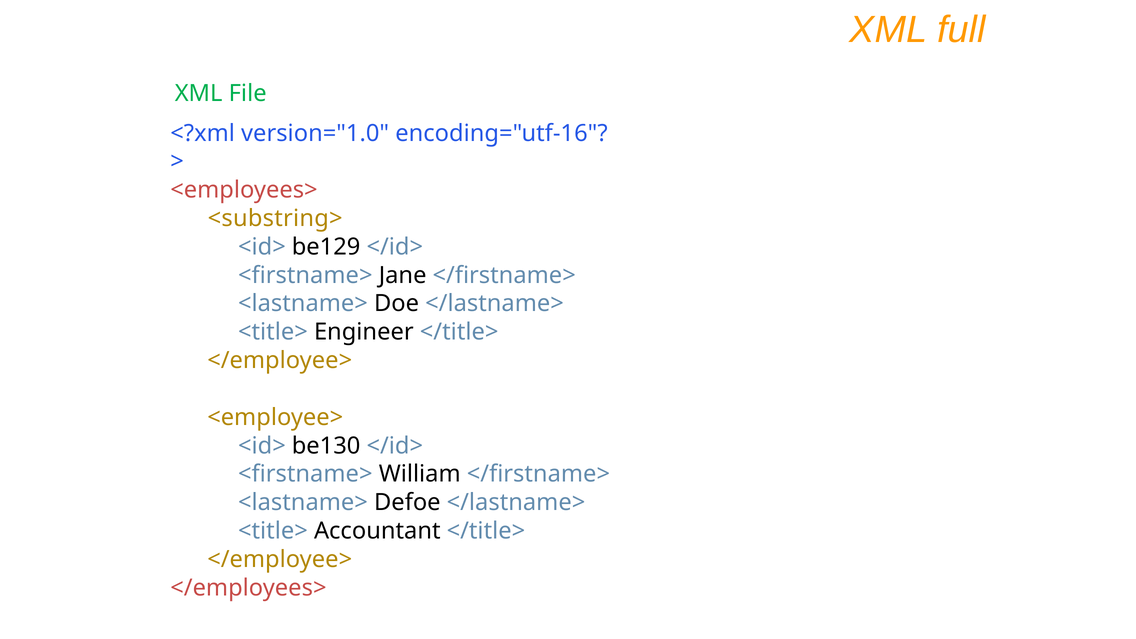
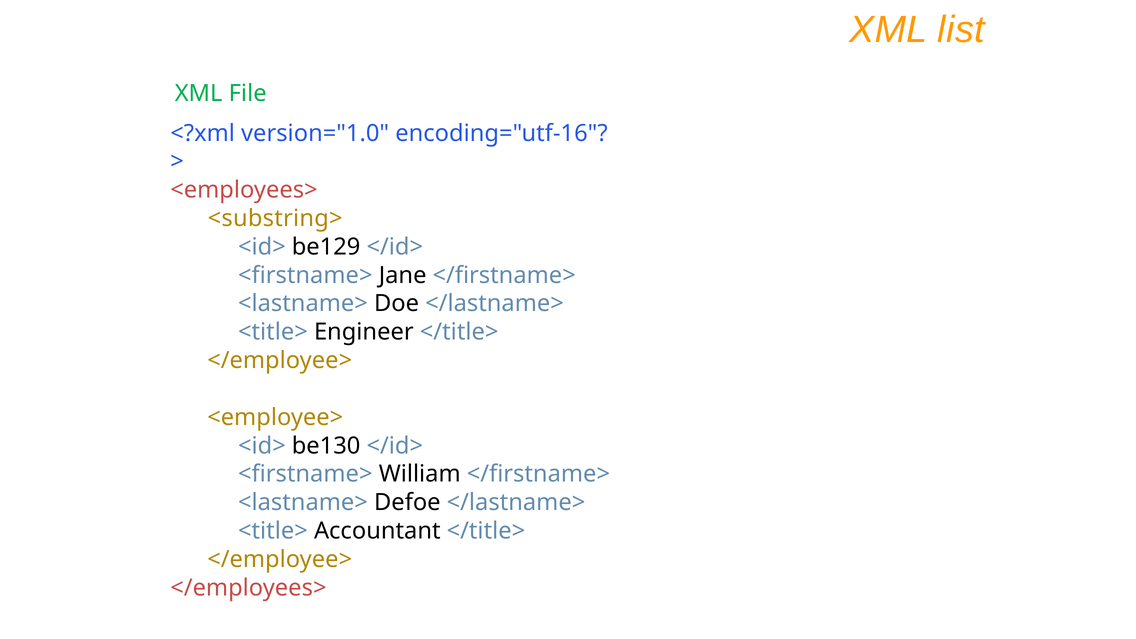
full: full -> list
